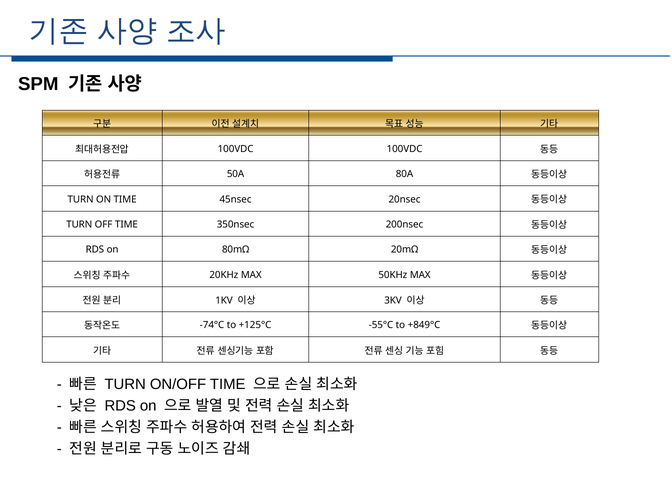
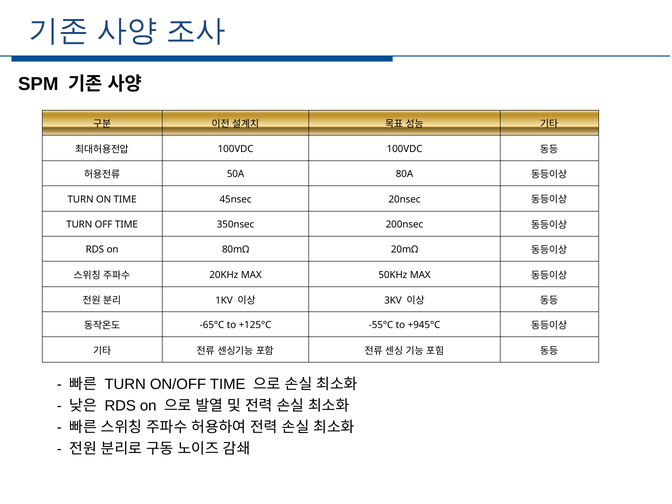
-74°C: -74°C -> -65°C
+849°C: +849°C -> +945°C
